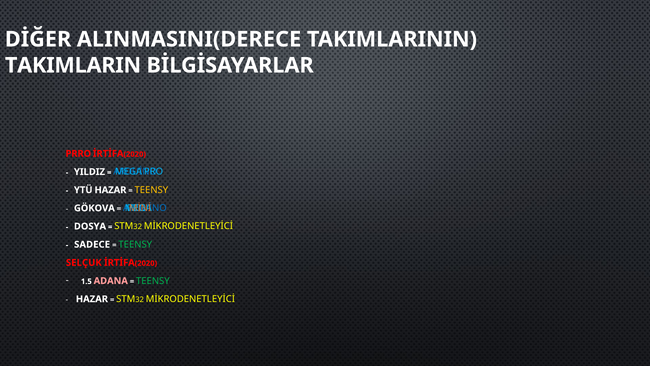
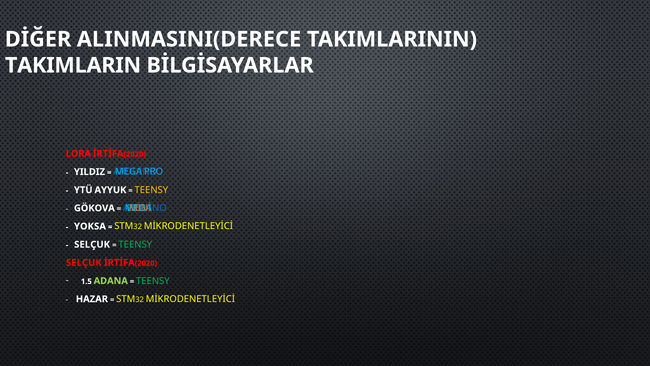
PRRO: PRRO -> LORA
YTÜ HAZAR: HAZAR -> AYYUK
DOSYA: DOSYA -> YOKSA
SADECE at (92, 244): SADECE -> SELÇUK
ADANA colour: pink -> light green
